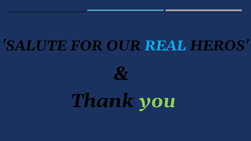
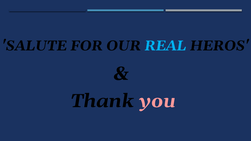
you colour: light green -> pink
